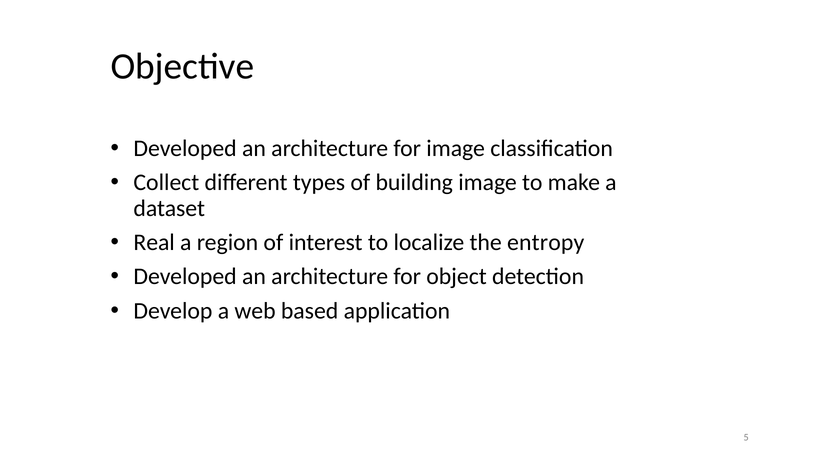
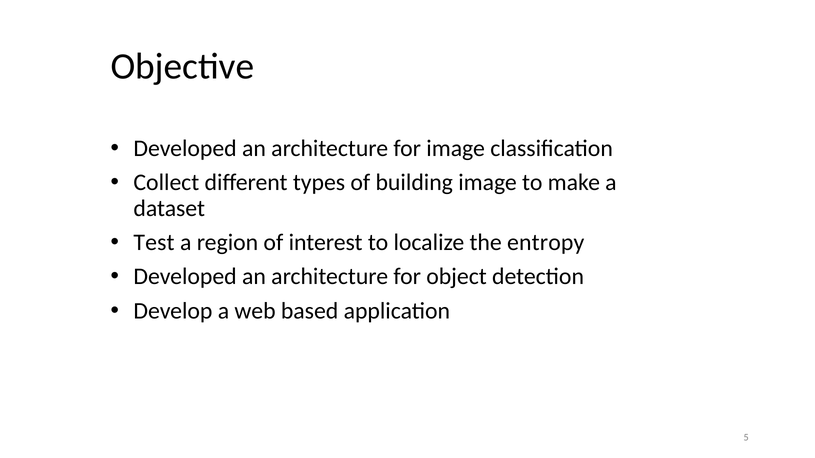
Real: Real -> Test
